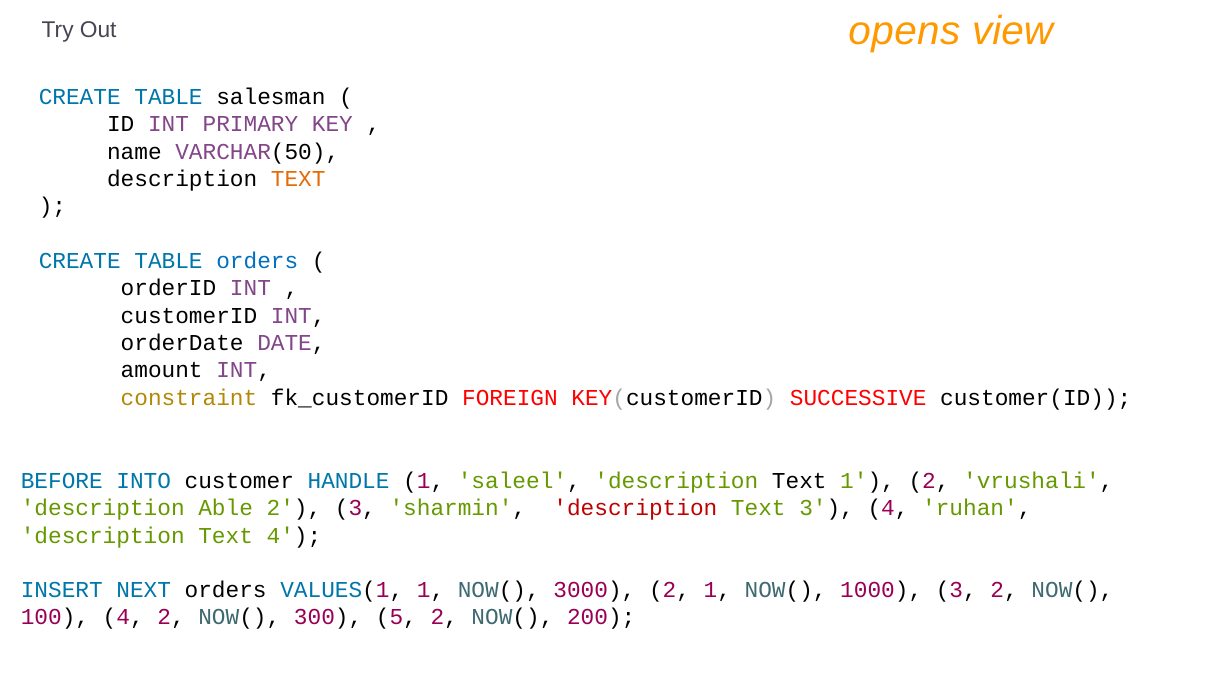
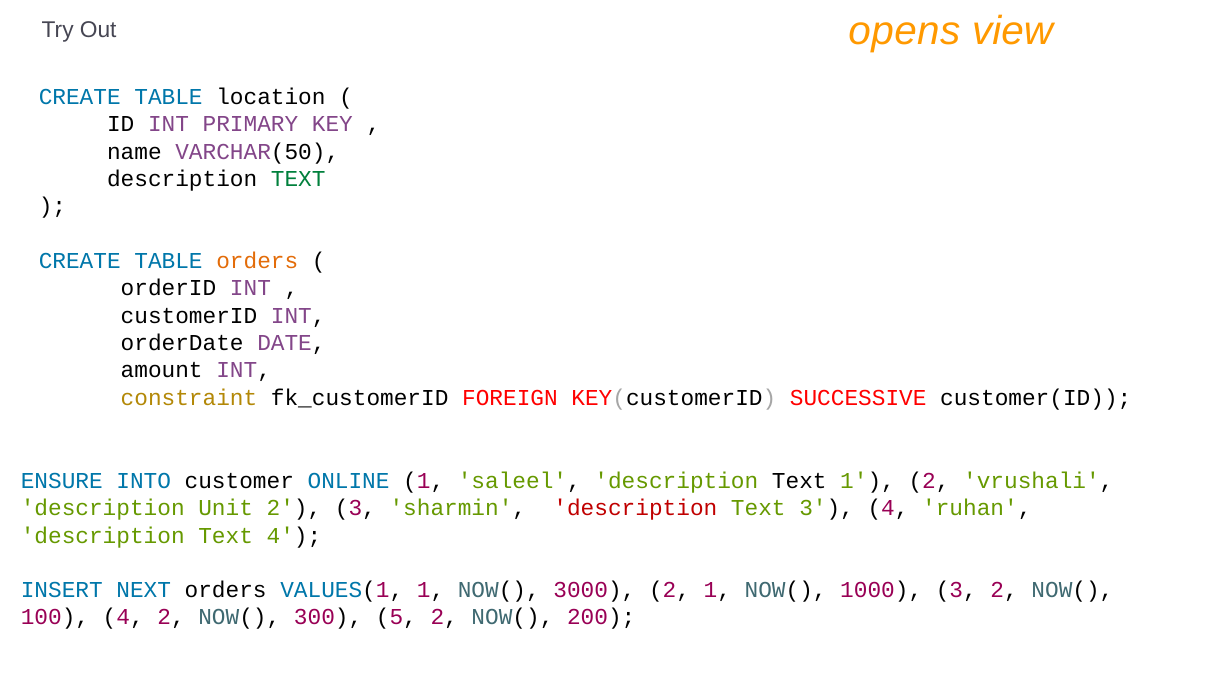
salesman: salesman -> location
TEXT at (298, 179) colour: orange -> green
orders at (257, 261) colour: blue -> orange
BEFORE: BEFORE -> ENSURE
HANDLE: HANDLE -> ONLINE
Able: Able -> Unit
